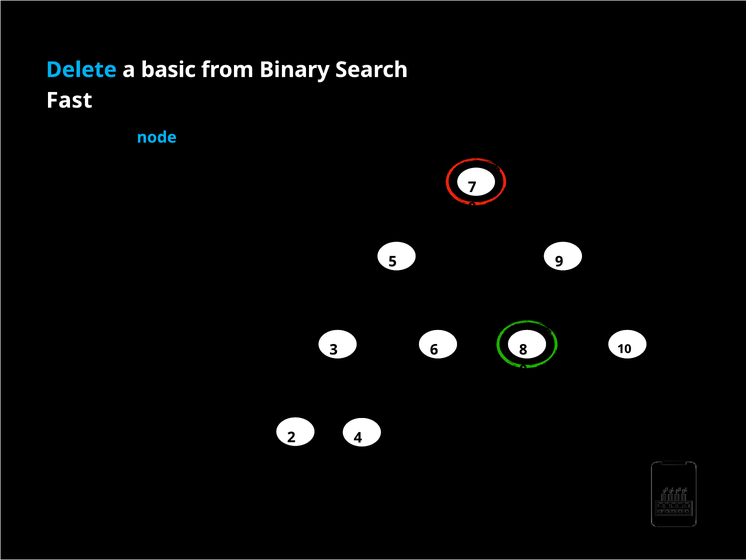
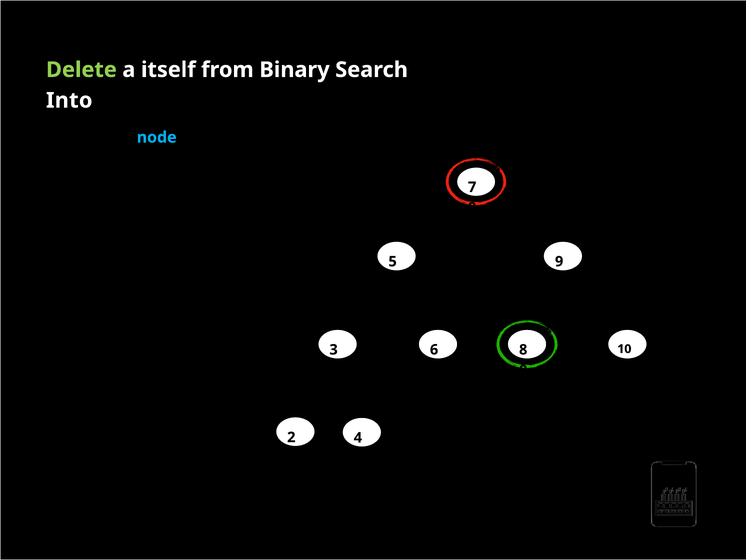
Delete colour: light blue -> light green
basic: basic -> itself
Fast: Fast -> Into
